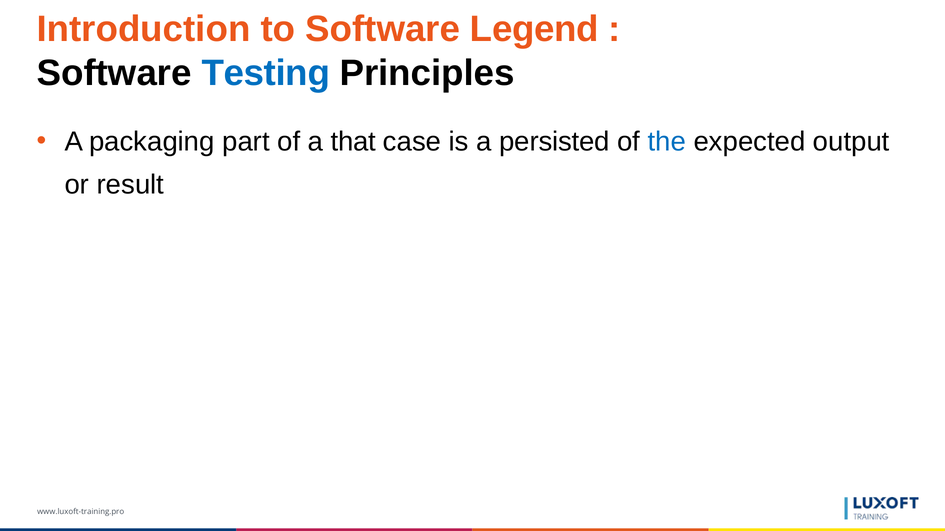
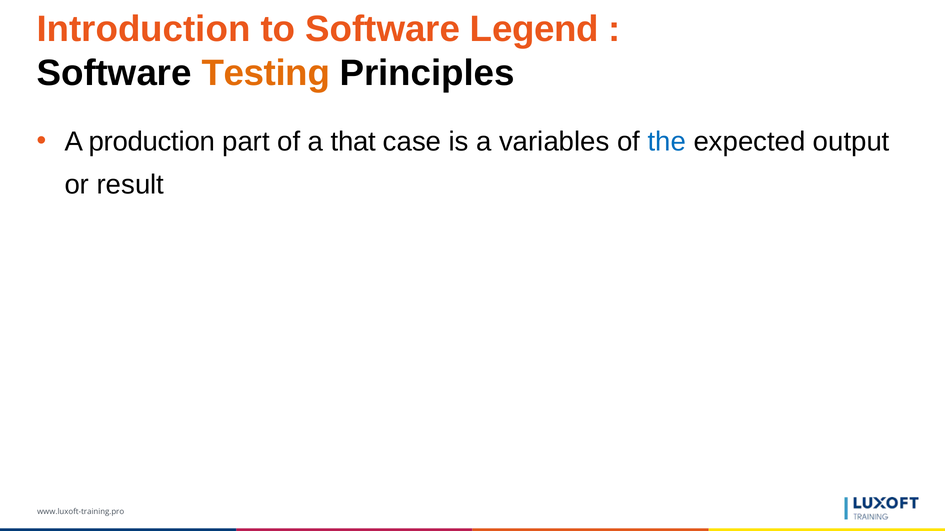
Testing colour: blue -> orange
packaging: packaging -> production
persisted: persisted -> variables
